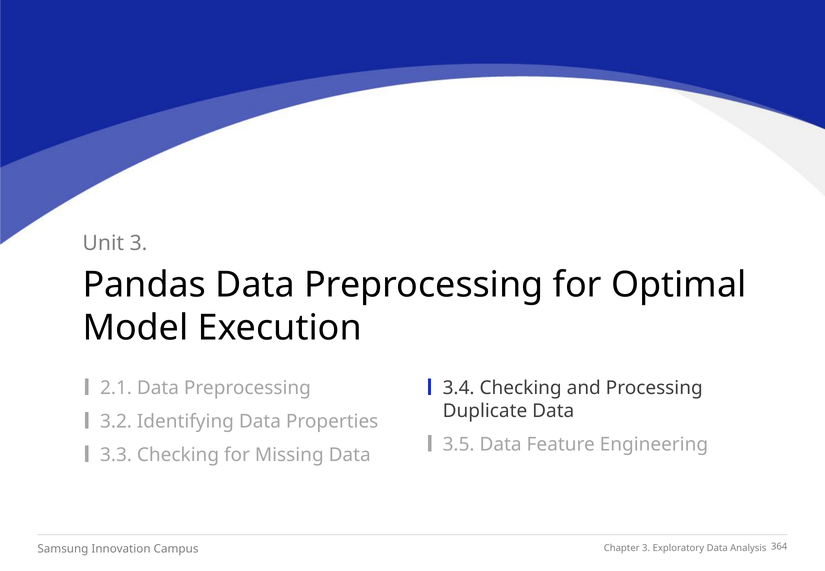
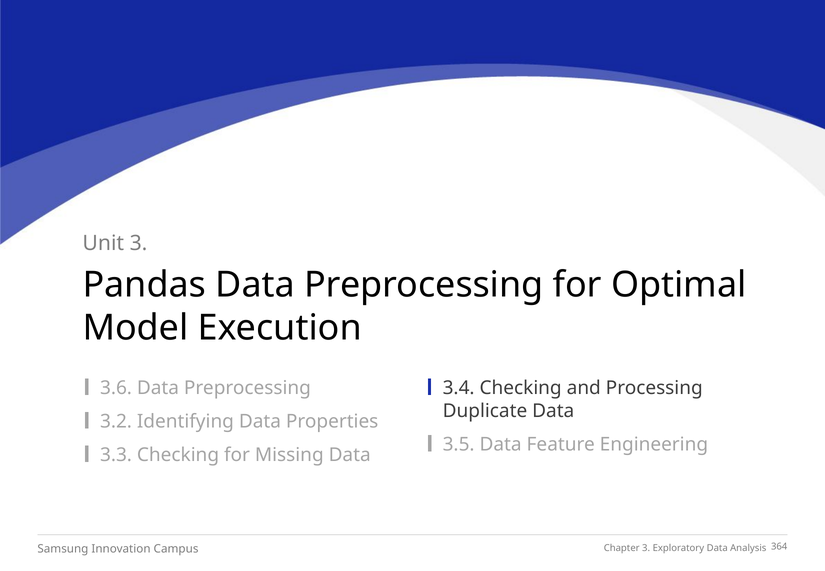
2.1: 2.1 -> 3.6
